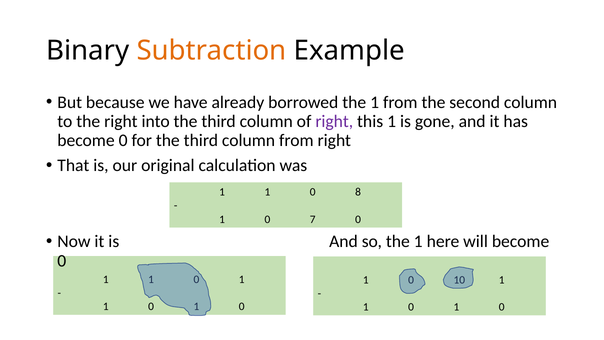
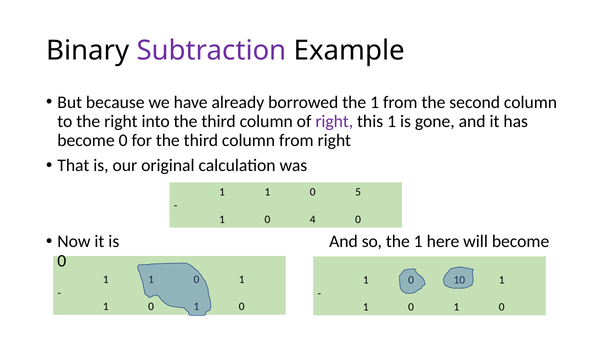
Subtraction colour: orange -> purple
8: 8 -> 5
7: 7 -> 4
